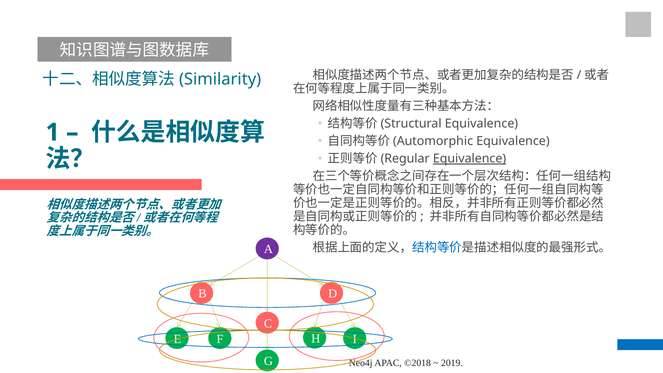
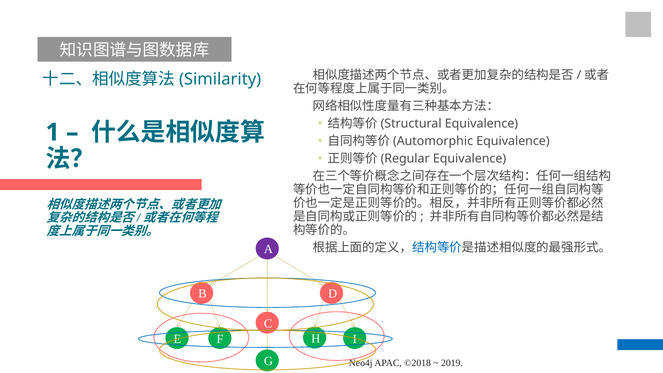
Equivalence at (470, 159) underline: present -> none
